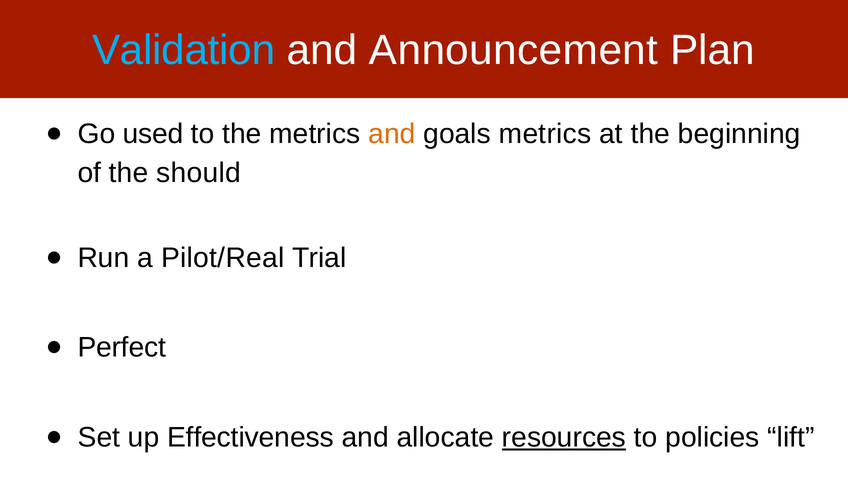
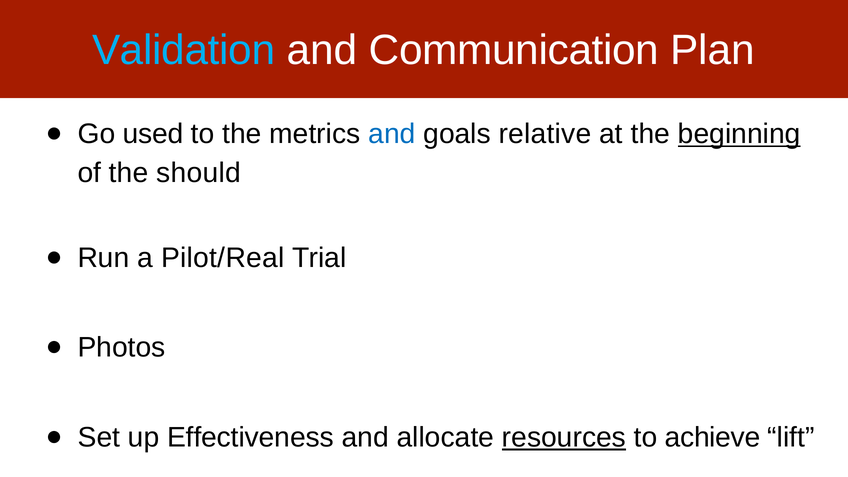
Announcement: Announcement -> Communication
and at (392, 134) colour: orange -> blue
goals metrics: metrics -> relative
beginning underline: none -> present
Perfect: Perfect -> Photos
policies: policies -> achieve
